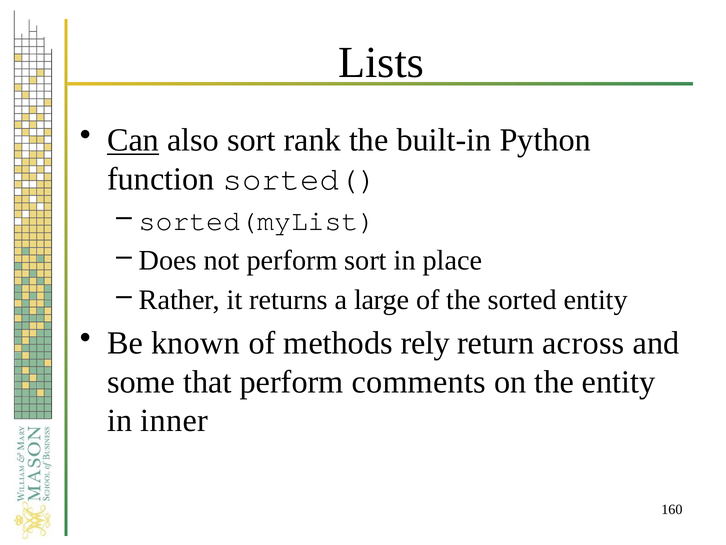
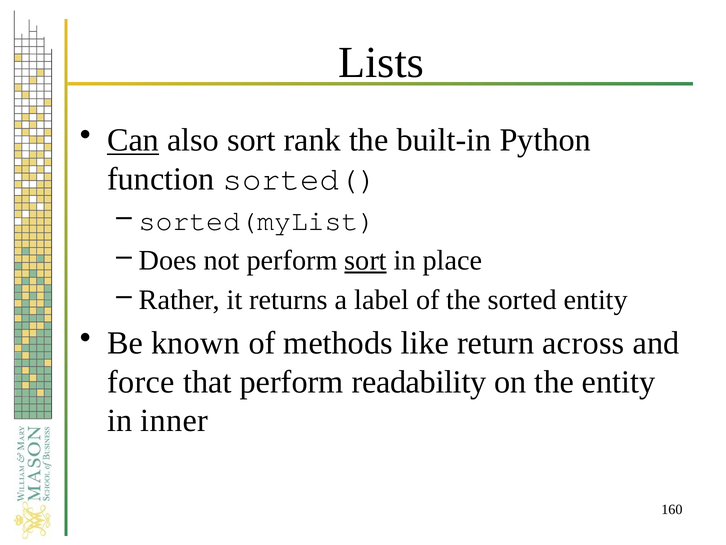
sort at (366, 260) underline: none -> present
large: large -> label
rely: rely -> like
some: some -> force
comments: comments -> readability
